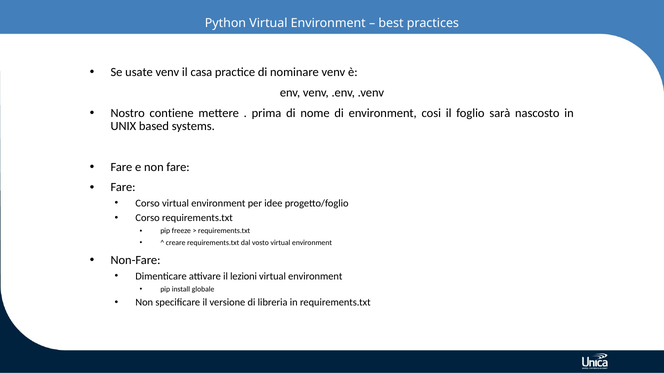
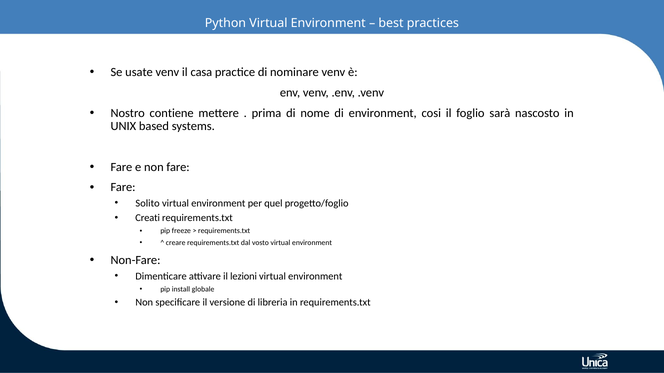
Corso at (148, 203): Corso -> Solito
idee: idee -> quel
Corso at (148, 218): Corso -> Creati
